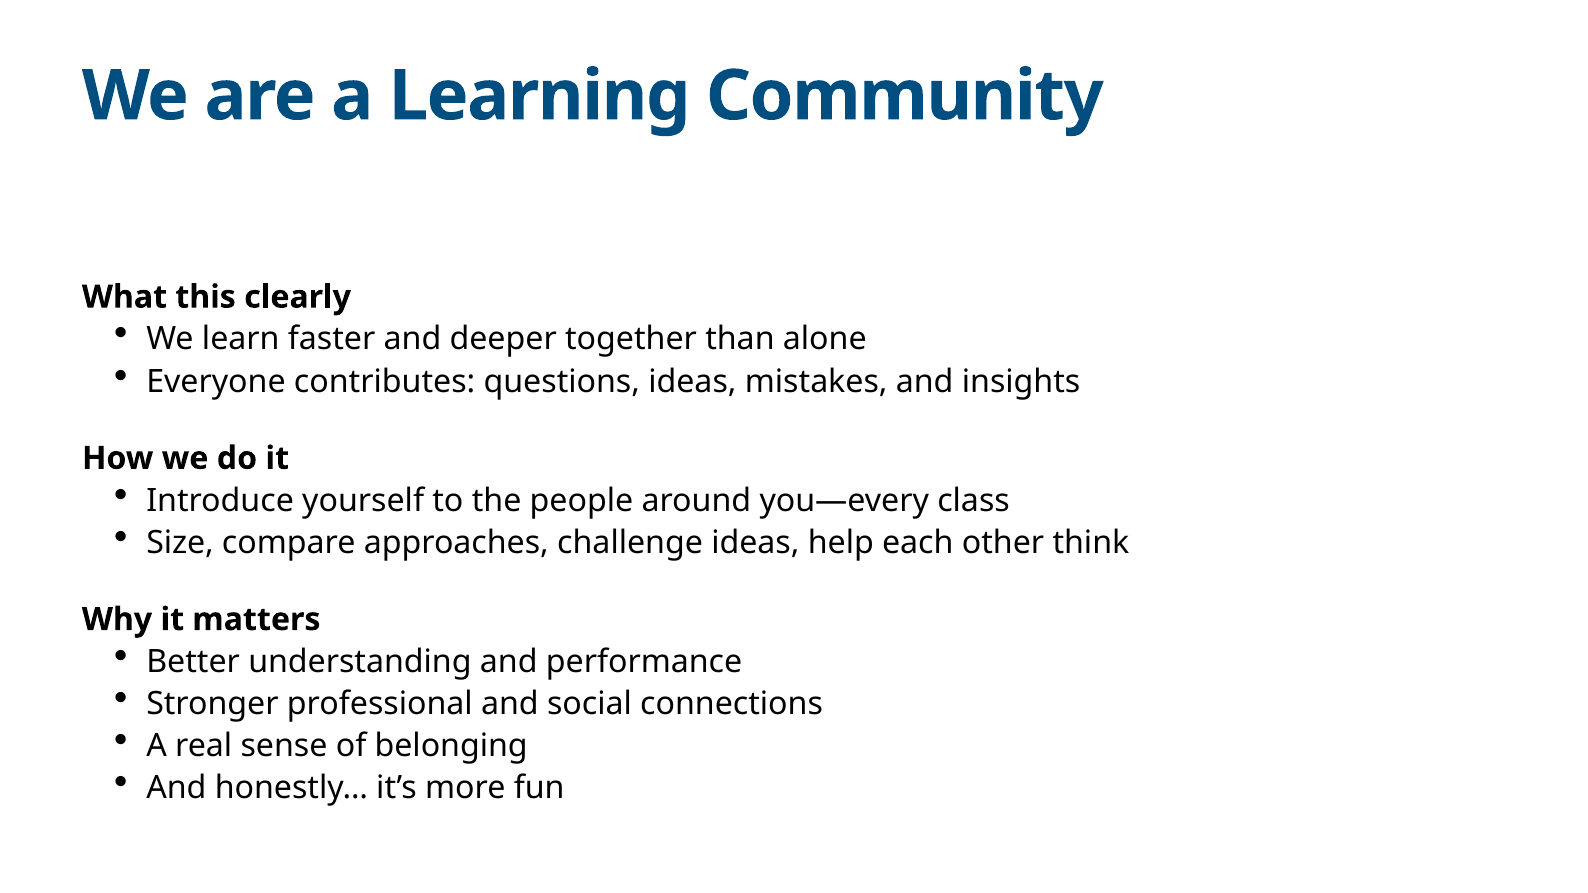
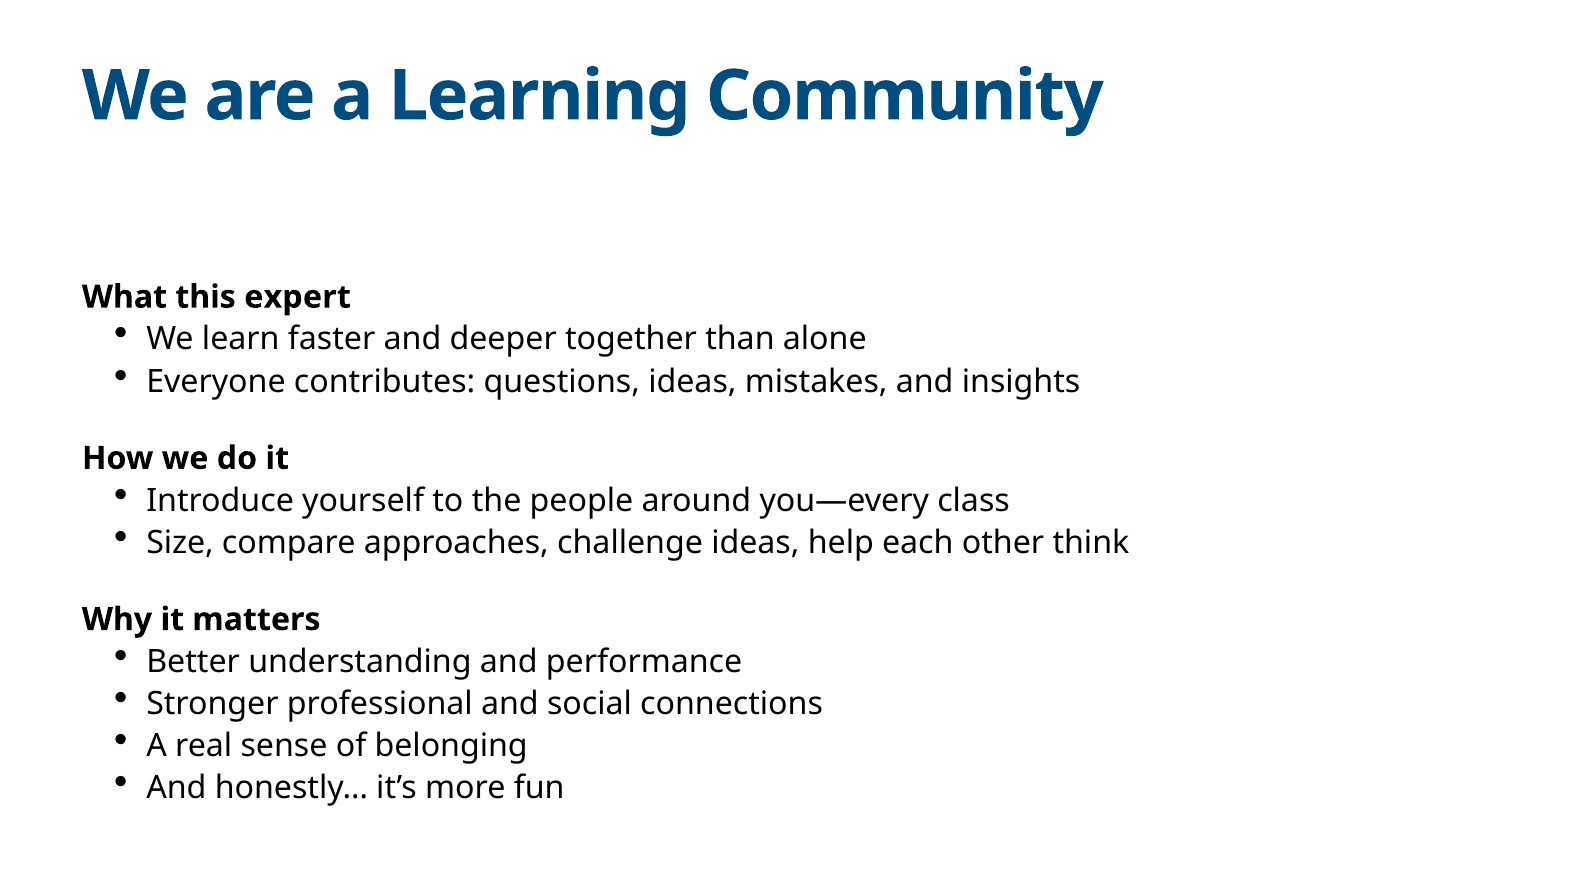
clearly: clearly -> expert
